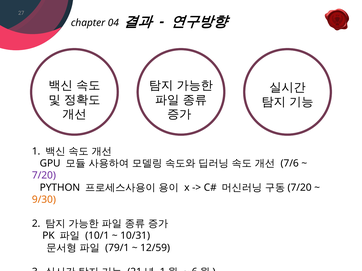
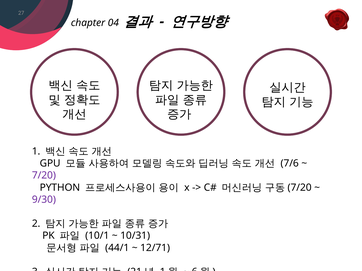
9/30 colour: orange -> purple
79/1: 79/1 -> 44/1
12/59: 12/59 -> 12/71
